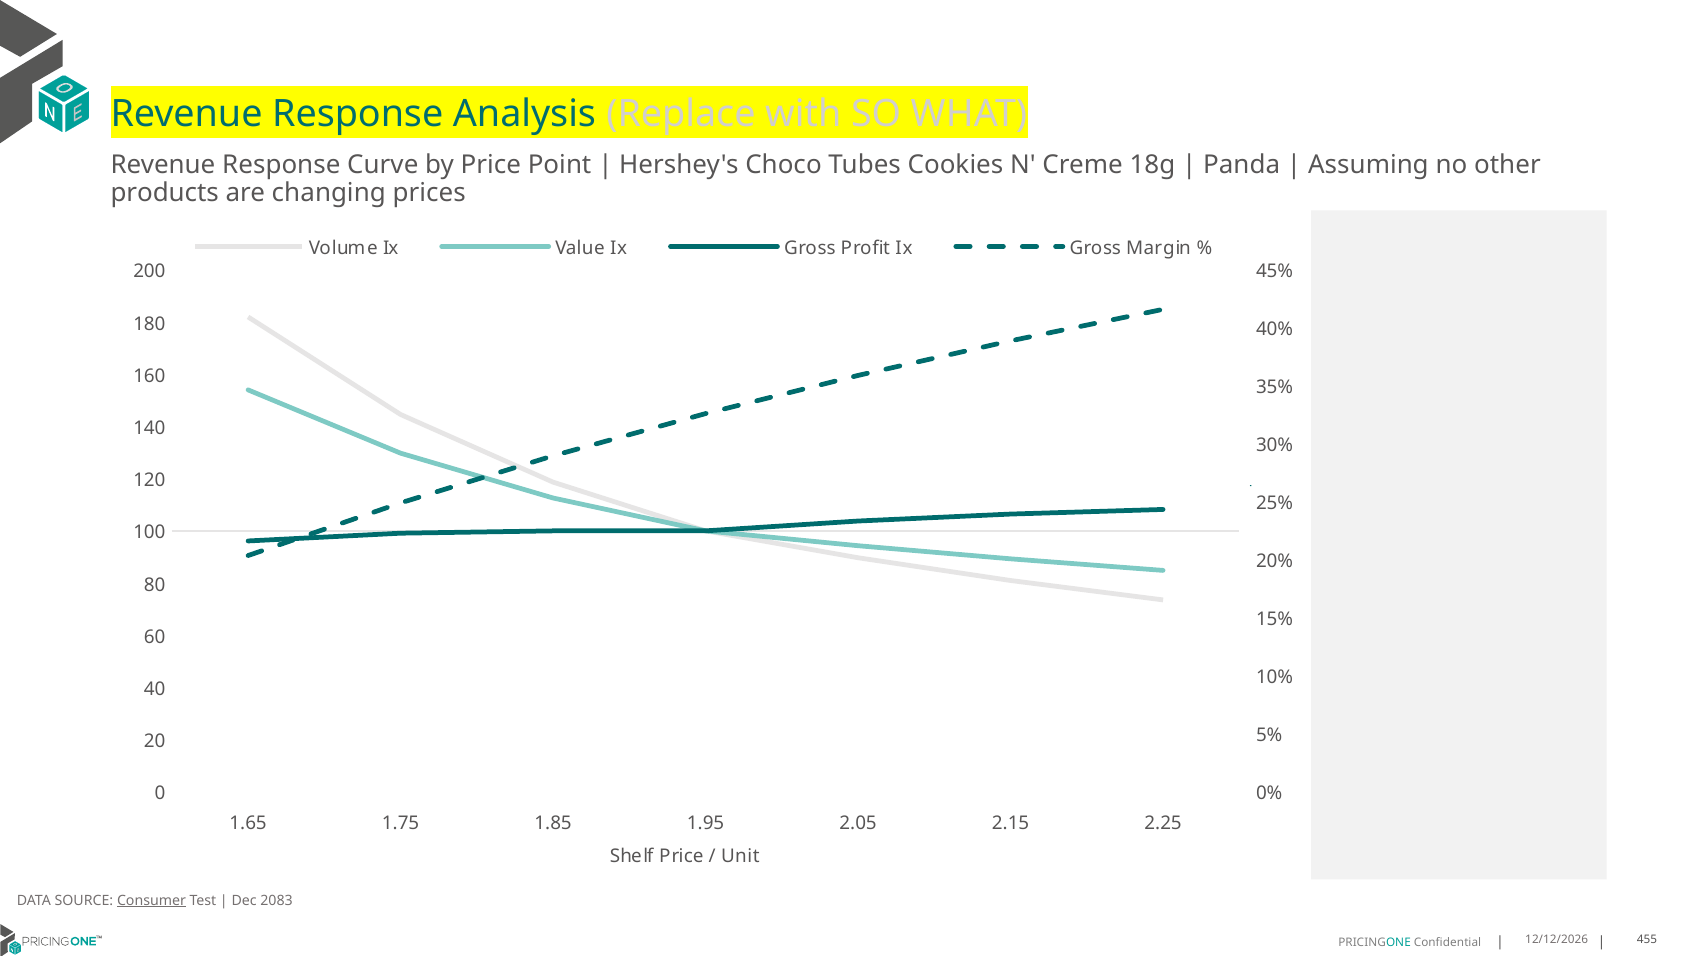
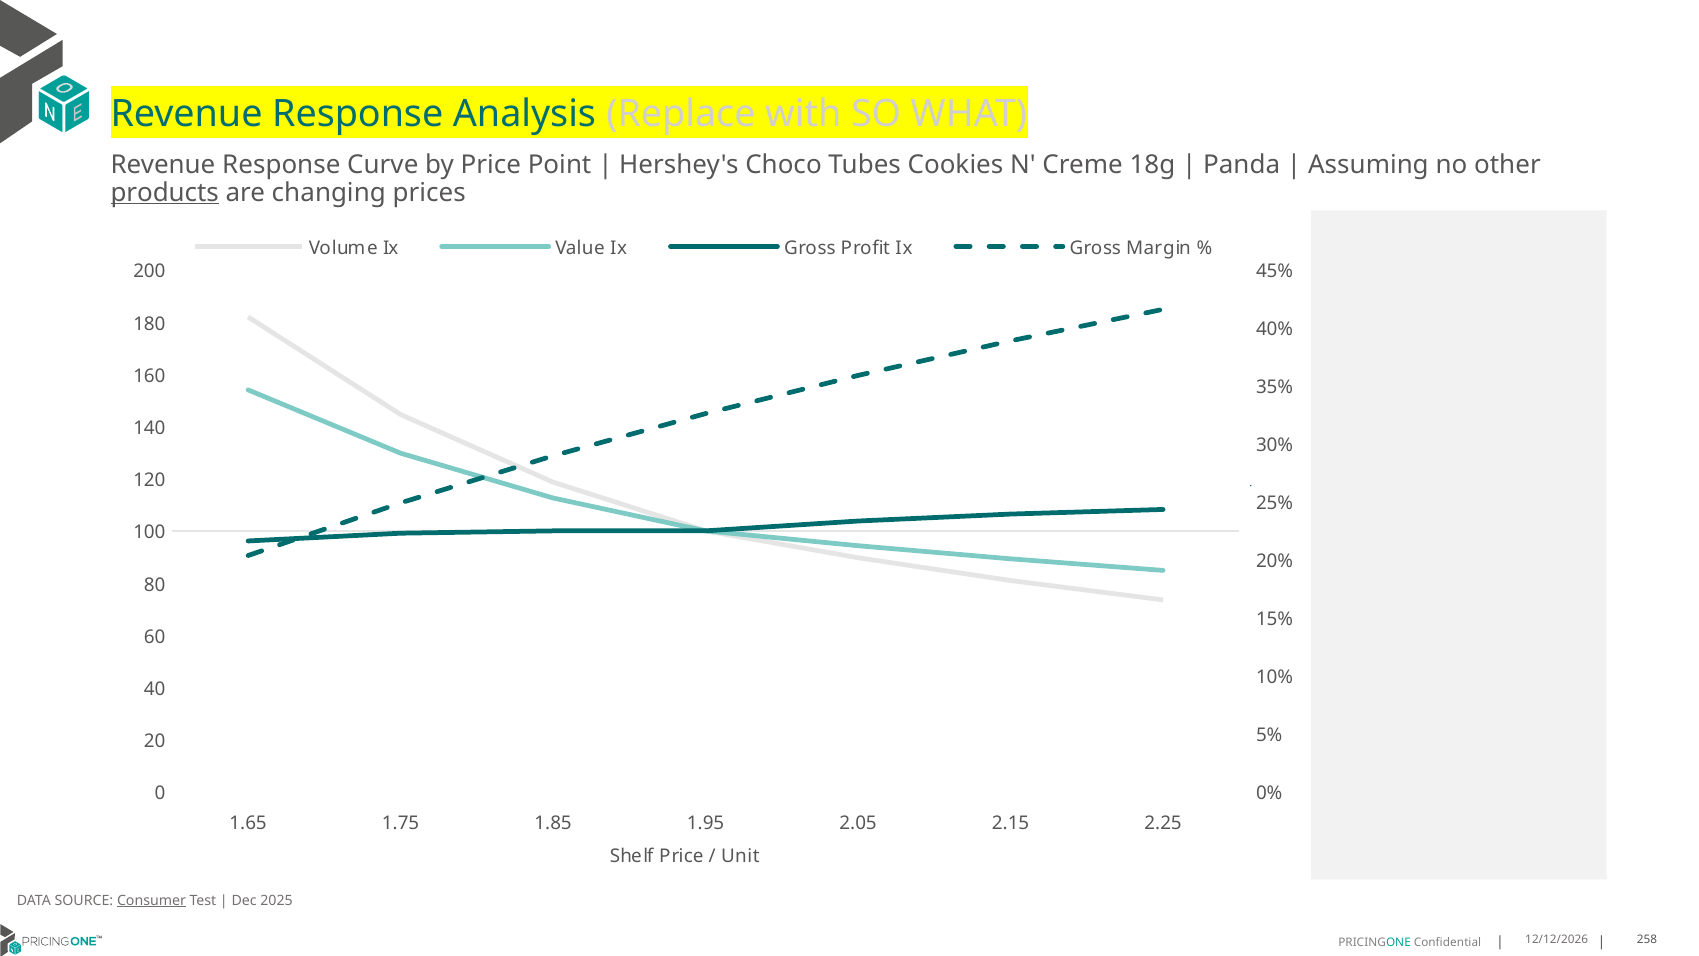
products underline: none -> present
2083: 2083 -> 2025
455: 455 -> 258
